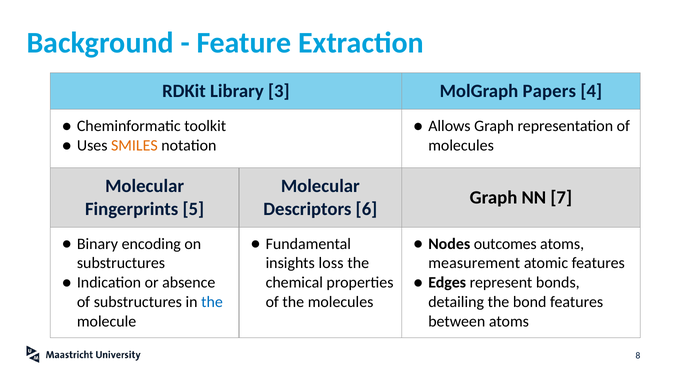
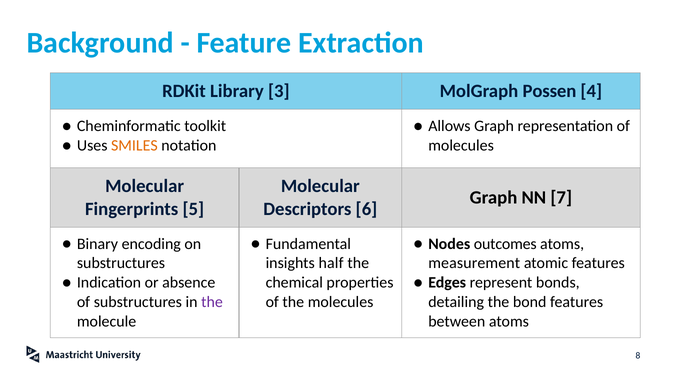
Papers: Papers -> Possen
loss: loss -> half
the at (212, 302) colour: blue -> purple
